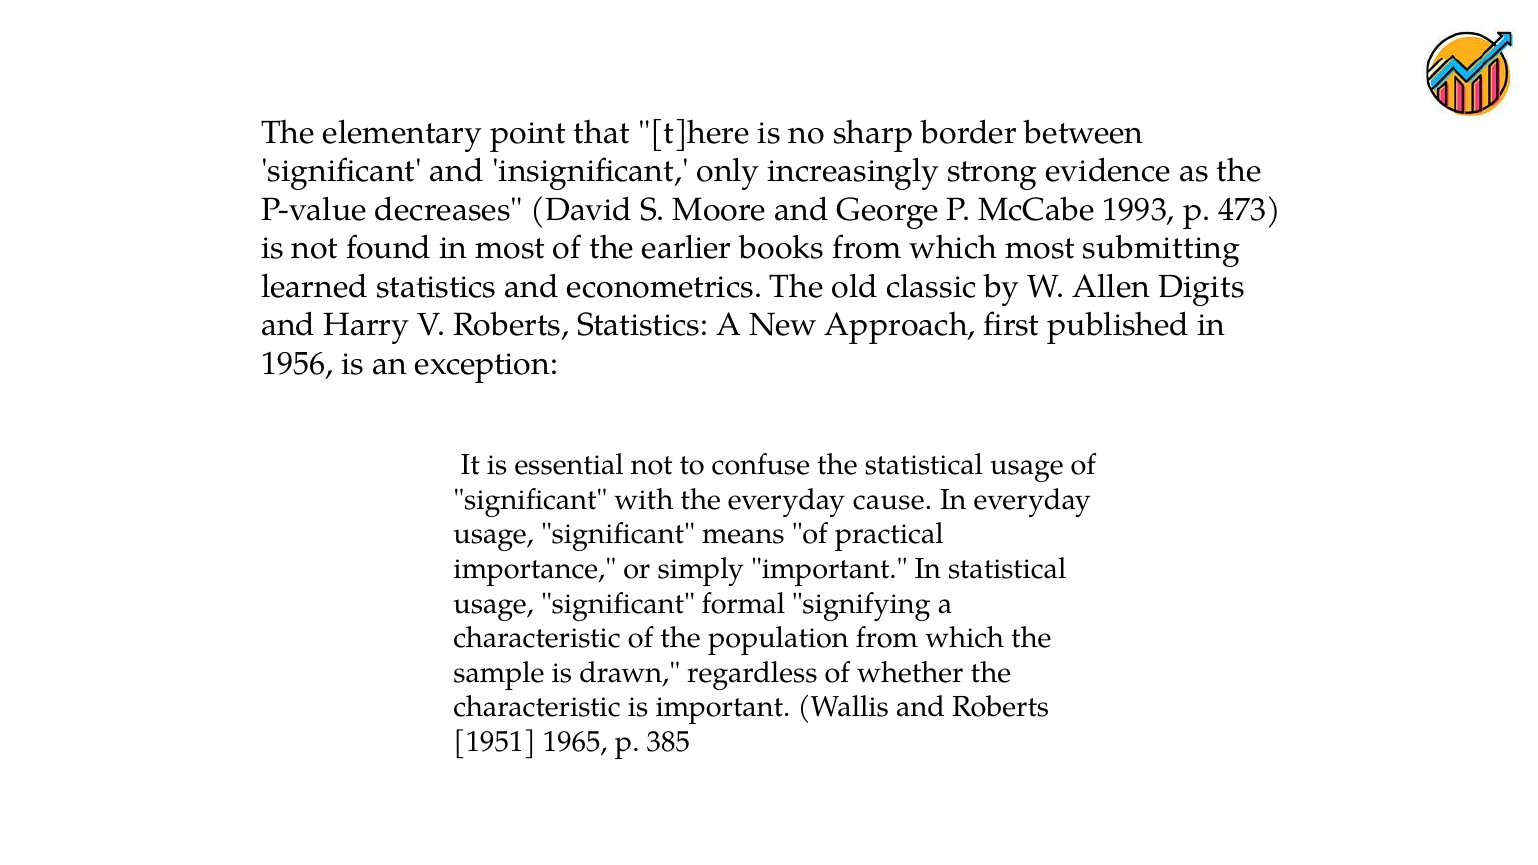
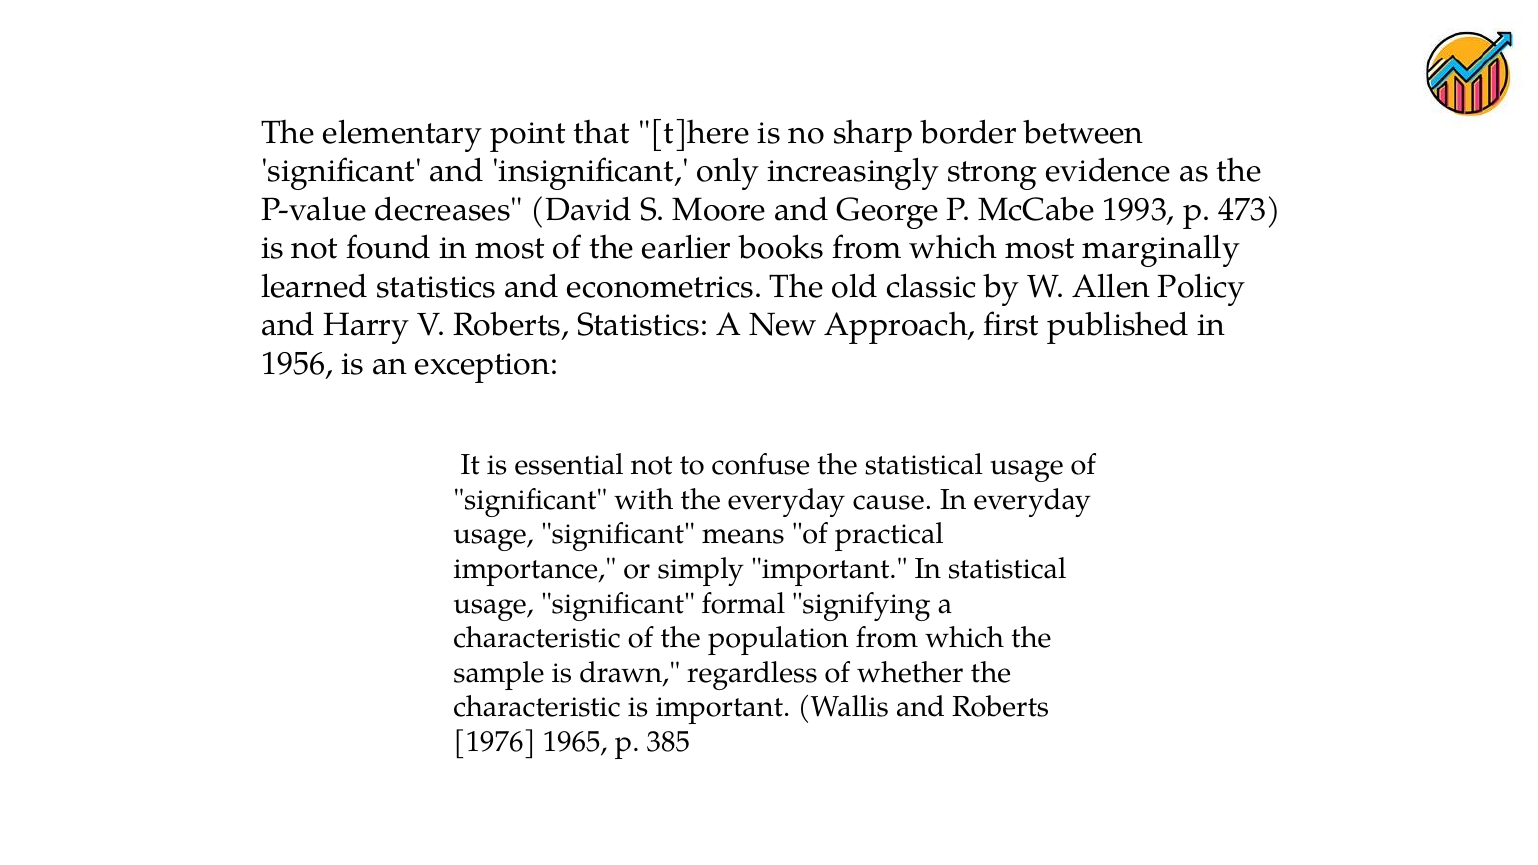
submitting: submitting -> marginally
Digits: Digits -> Policy
1951: 1951 -> 1976
